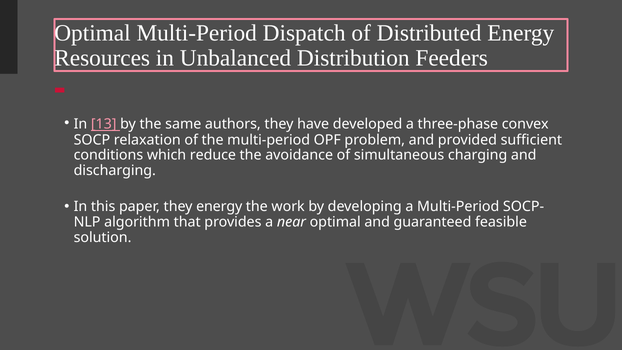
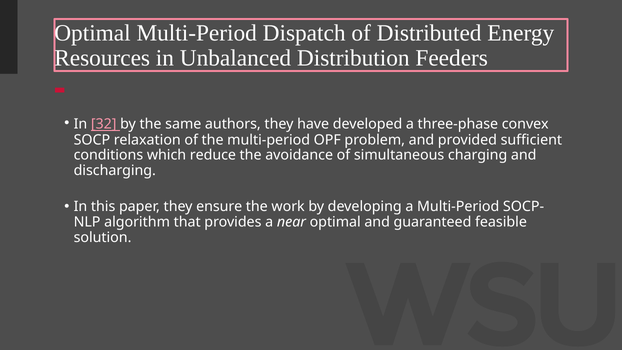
13: 13 -> 32
they energy: energy -> ensure
